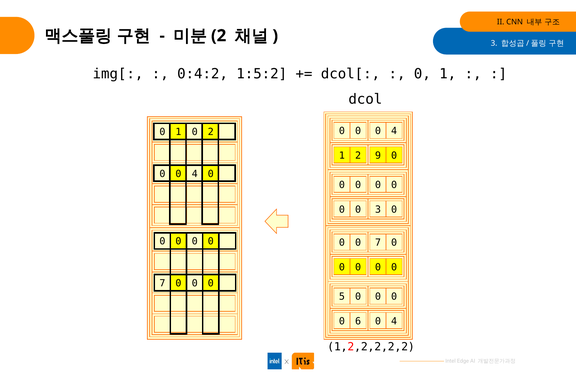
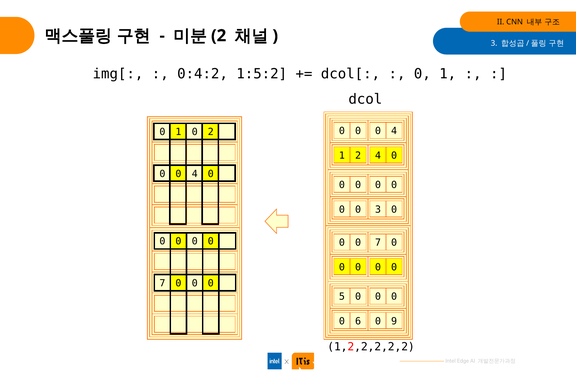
2 9: 9 -> 4
6 0 4: 4 -> 9
